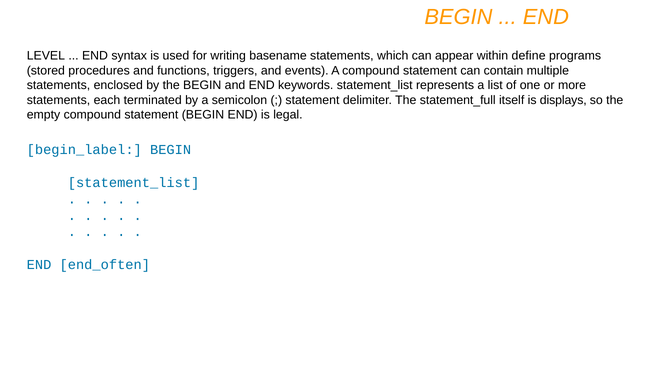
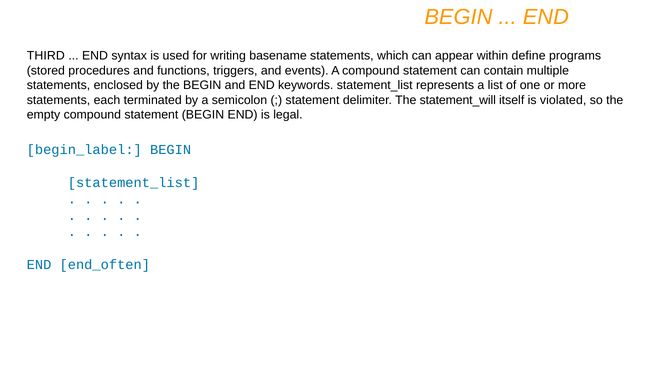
LEVEL: LEVEL -> THIRD
statement_full: statement_full -> statement_will
displays: displays -> violated
